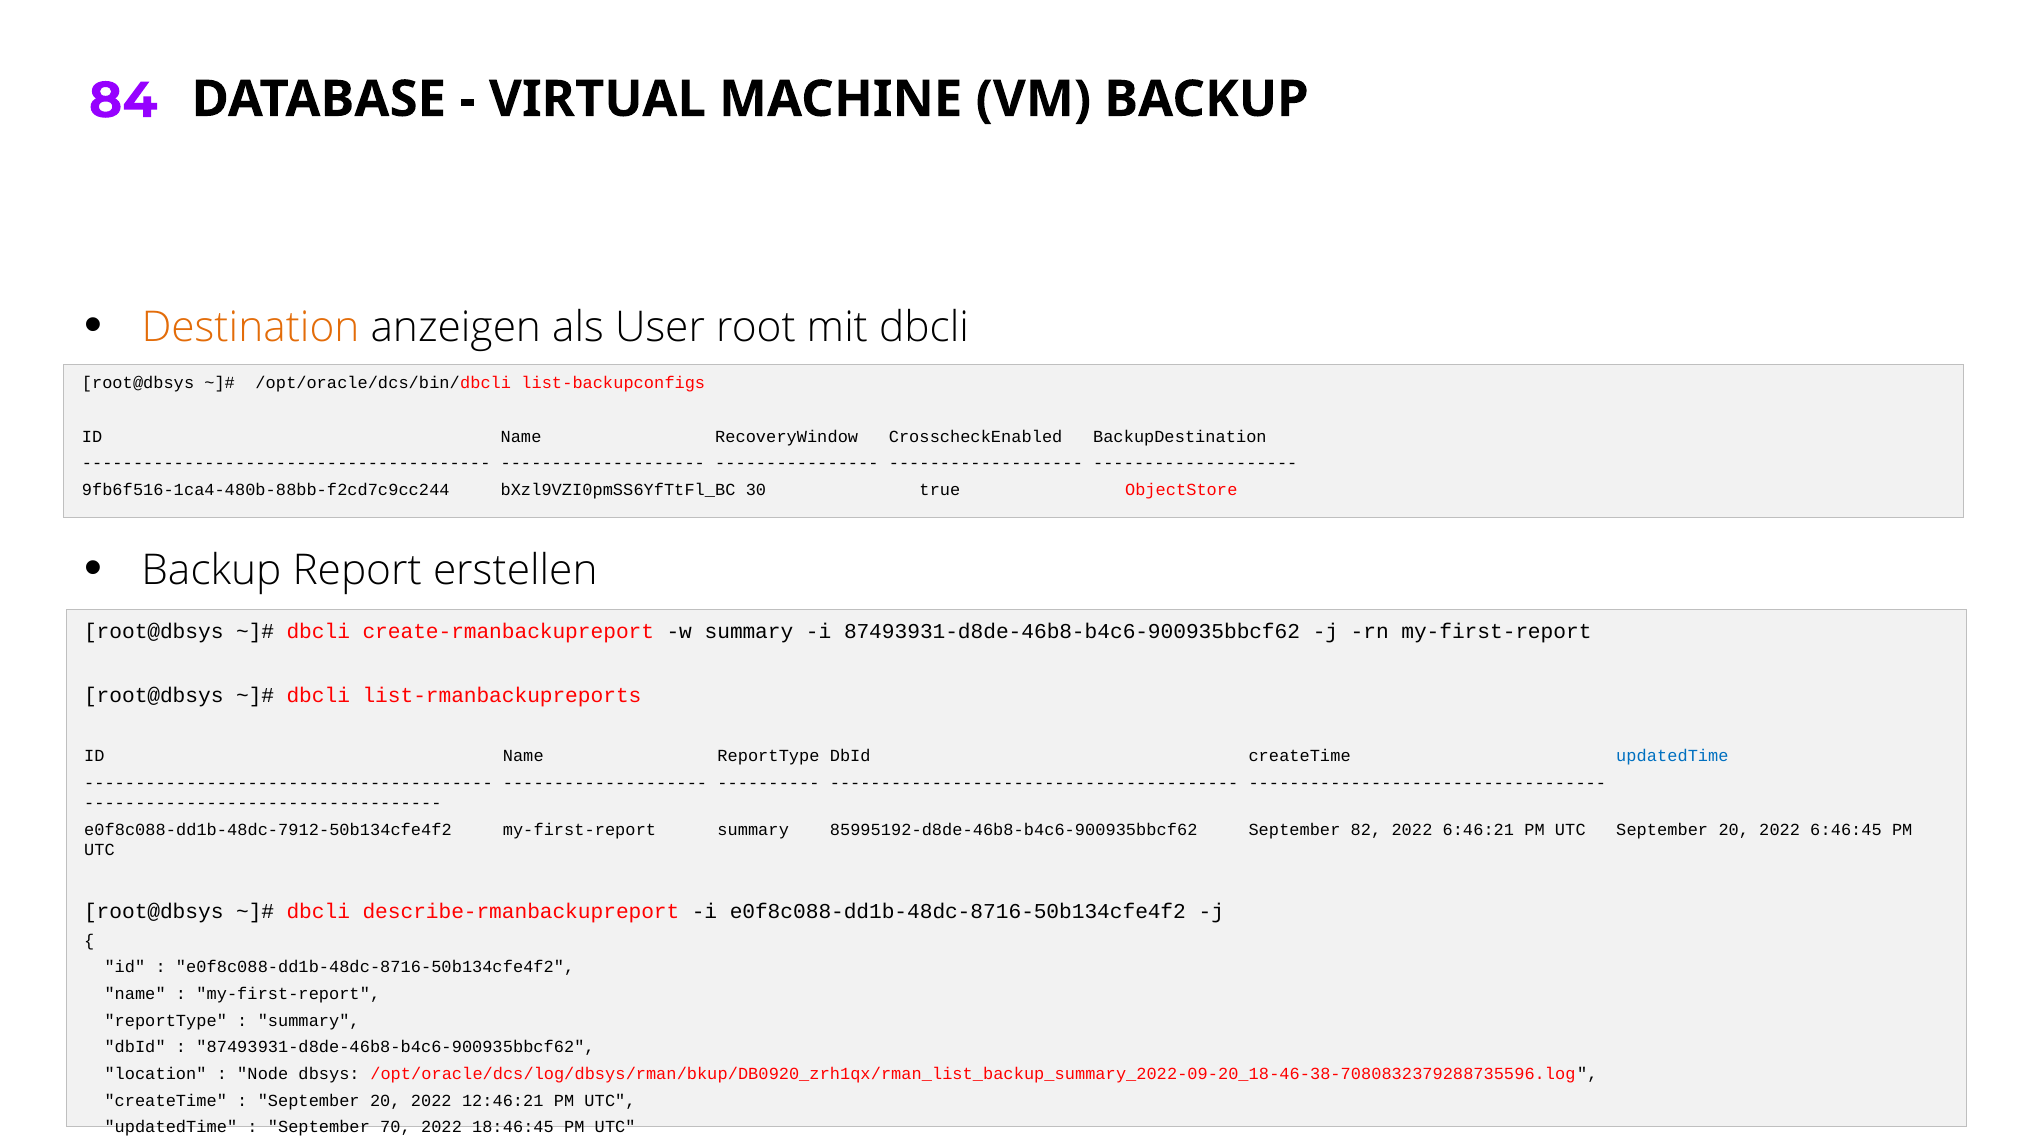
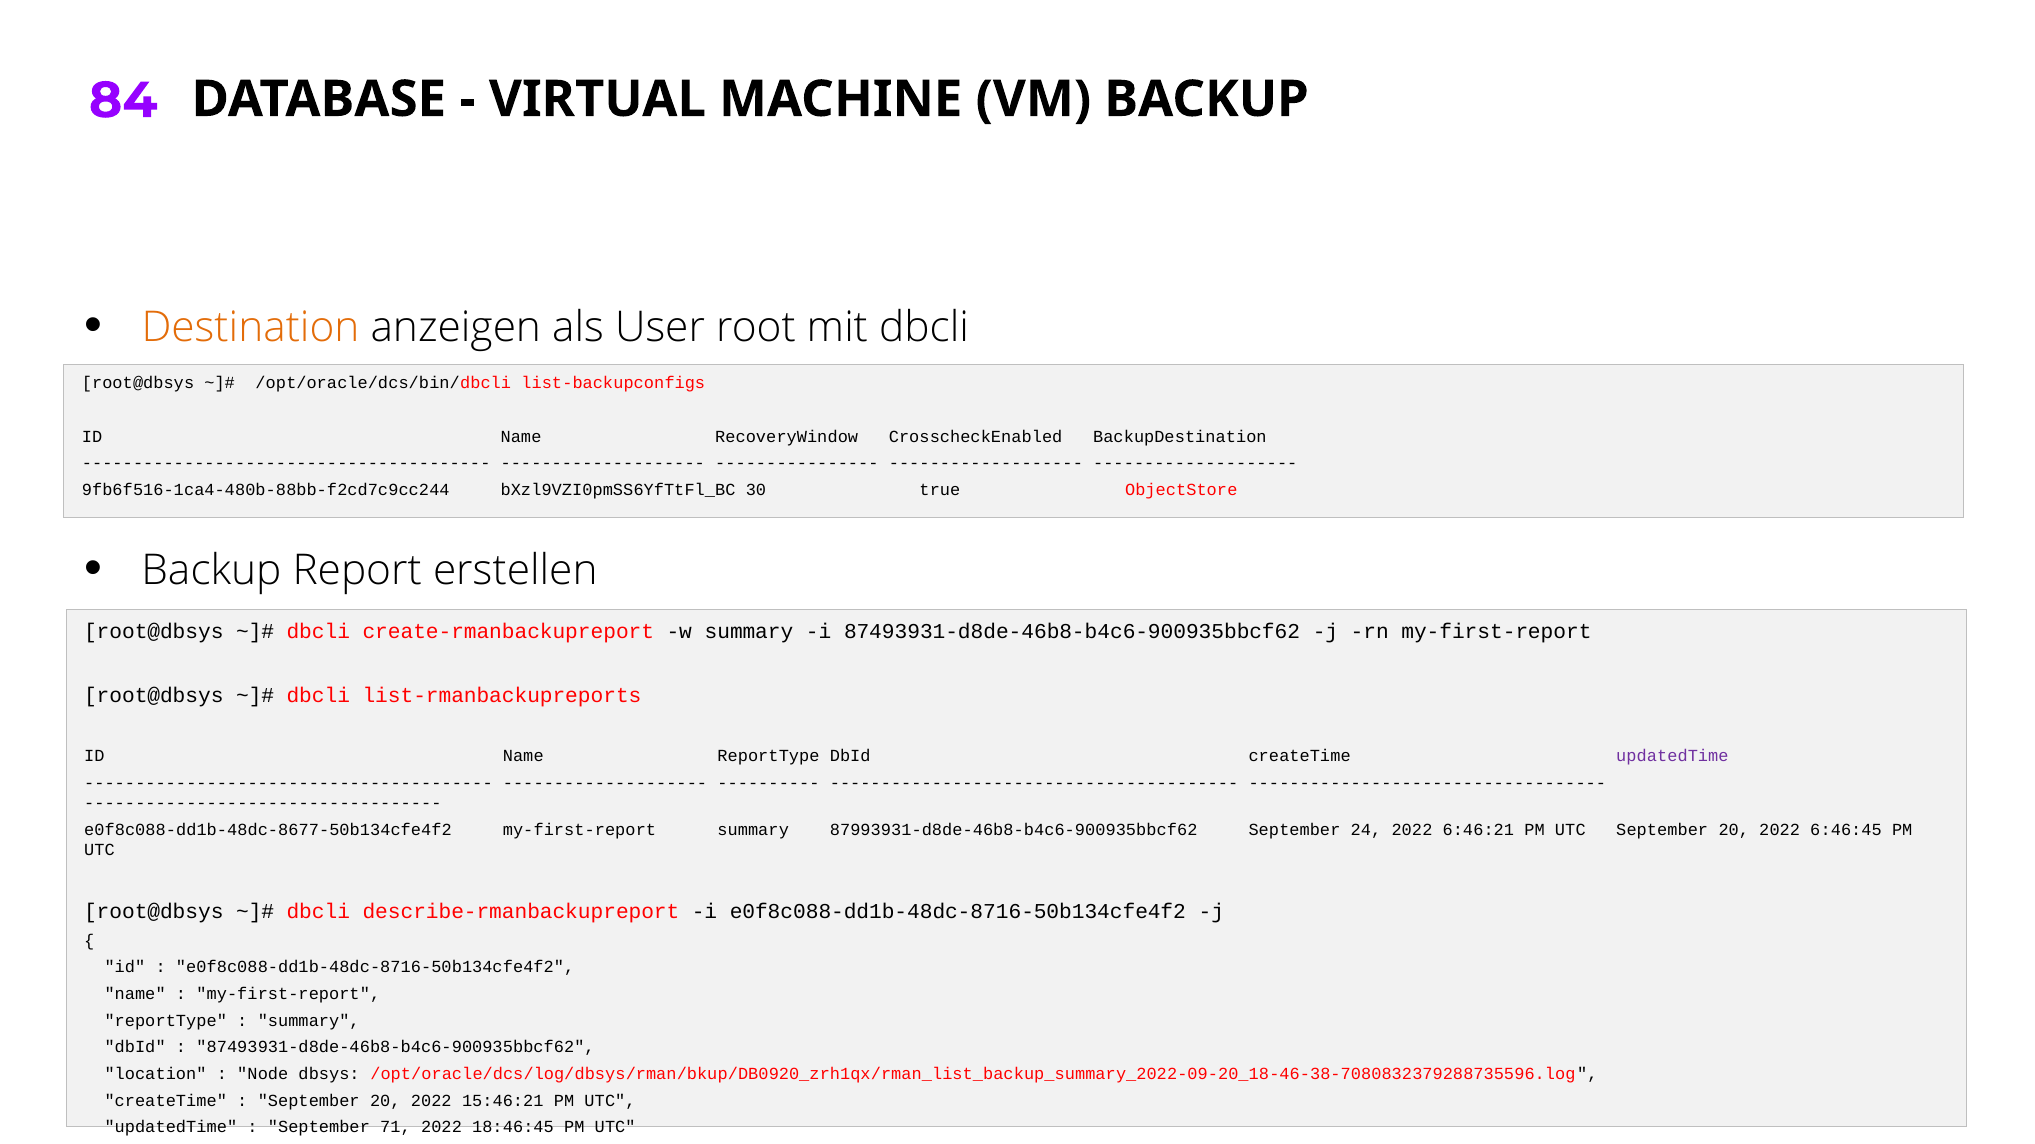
updatedTime at (1672, 757) colour: blue -> purple
e0f8c088-dd1b-48dc-7912-50b134cfe4f2: e0f8c088-dd1b-48dc-7912-50b134cfe4f2 -> e0f8c088-dd1b-48dc-8677-50b134cfe4f2
85995192-d8de-46b8-b4c6-900935bbcf62: 85995192-d8de-46b8-b4c6-900935bbcf62 -> 87993931-d8de-46b8-b4c6-900935bbcf62
82: 82 -> 24
12:46:21: 12:46:21 -> 15:46:21
70: 70 -> 71
